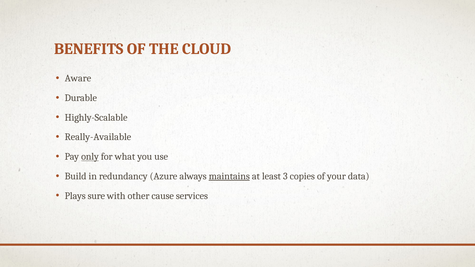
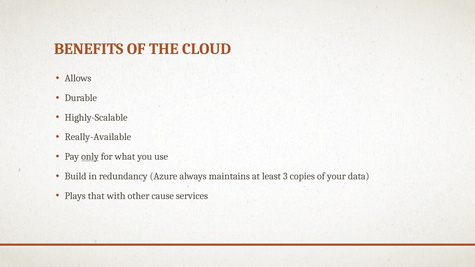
Aware: Aware -> Allows
maintains underline: present -> none
sure: sure -> that
